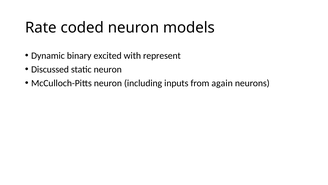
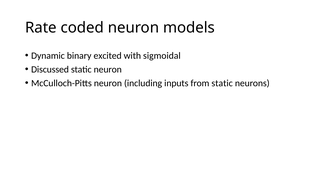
represent: represent -> sigmoidal
from again: again -> static
